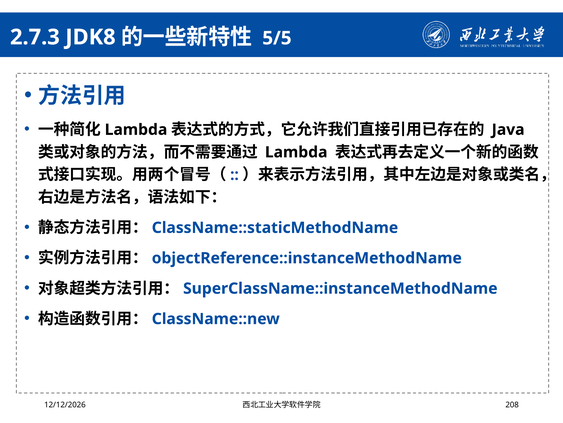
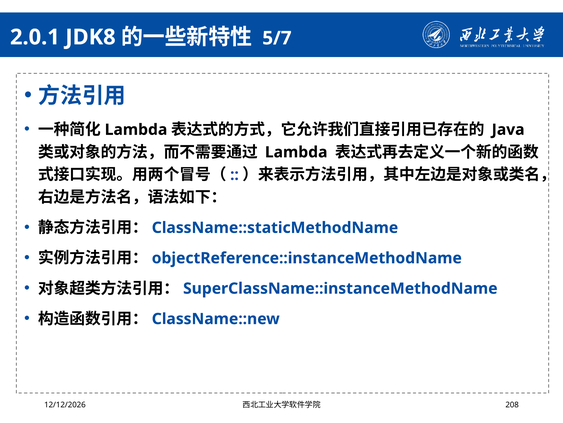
2.7.3: 2.7.3 -> 2.0.1
5/5: 5/5 -> 5/7
